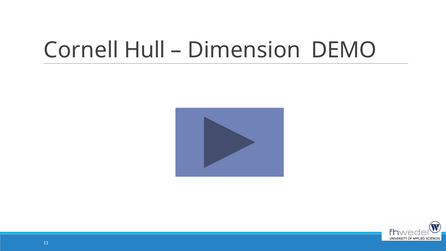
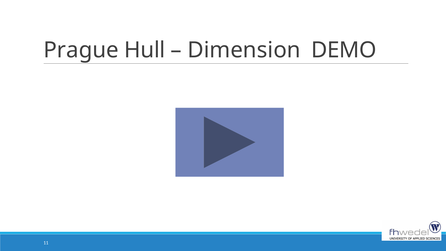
Cornell: Cornell -> Prague
